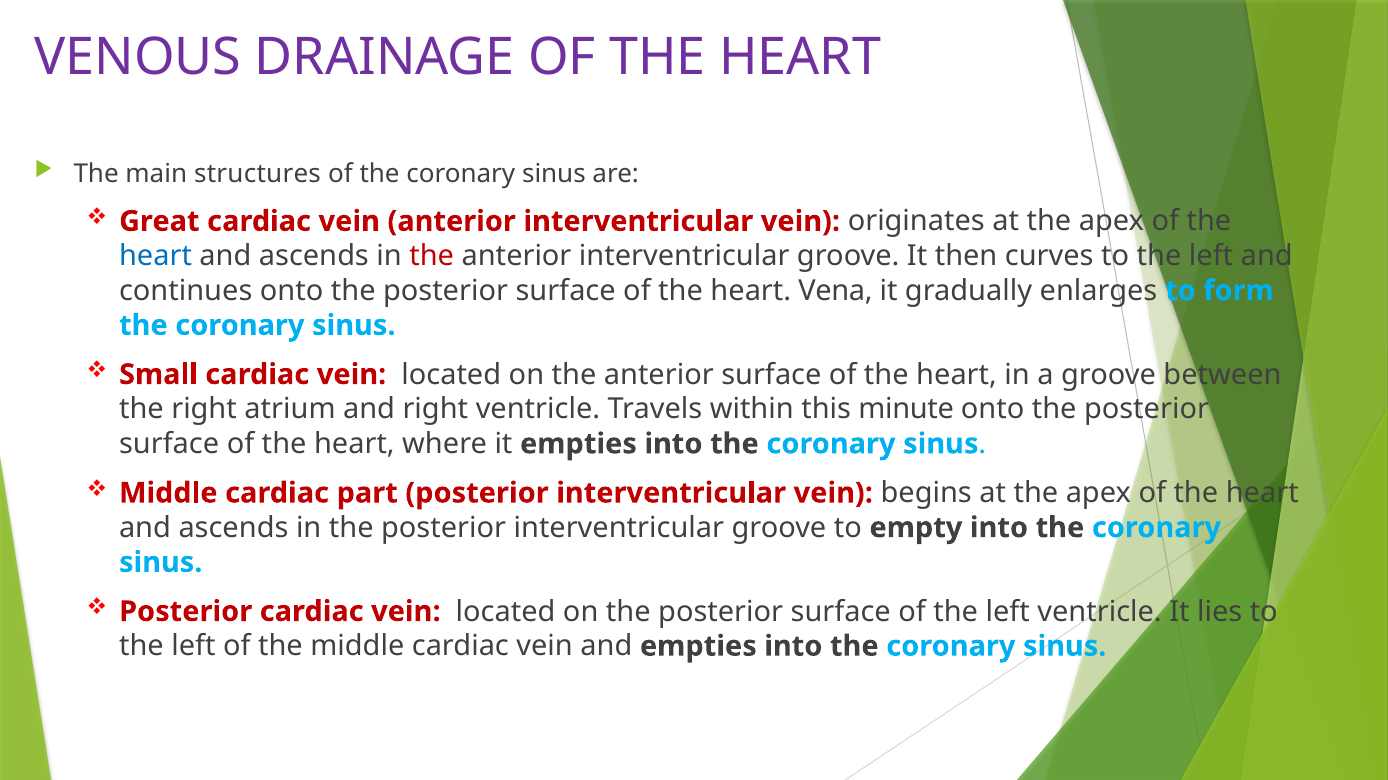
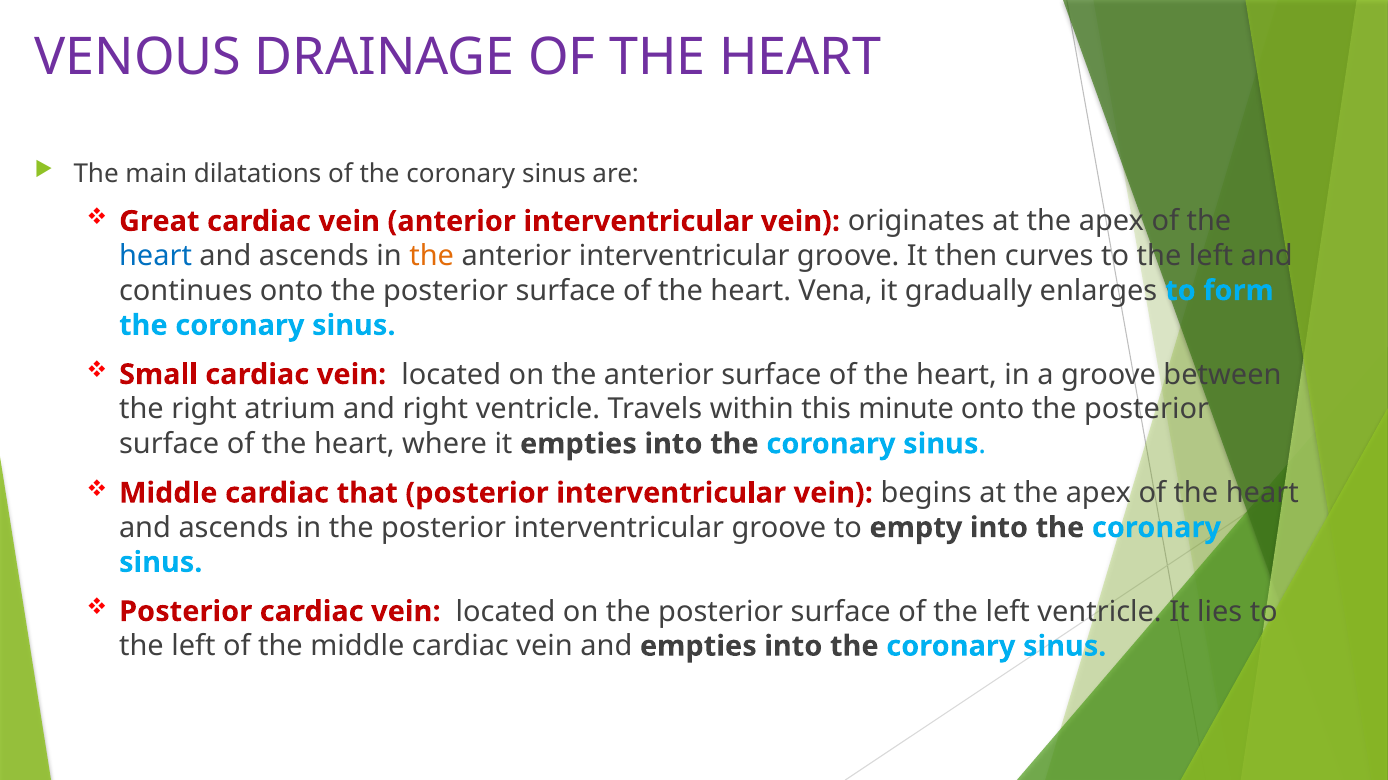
structures: structures -> dilatations
the at (432, 256) colour: red -> orange
part: part -> that
